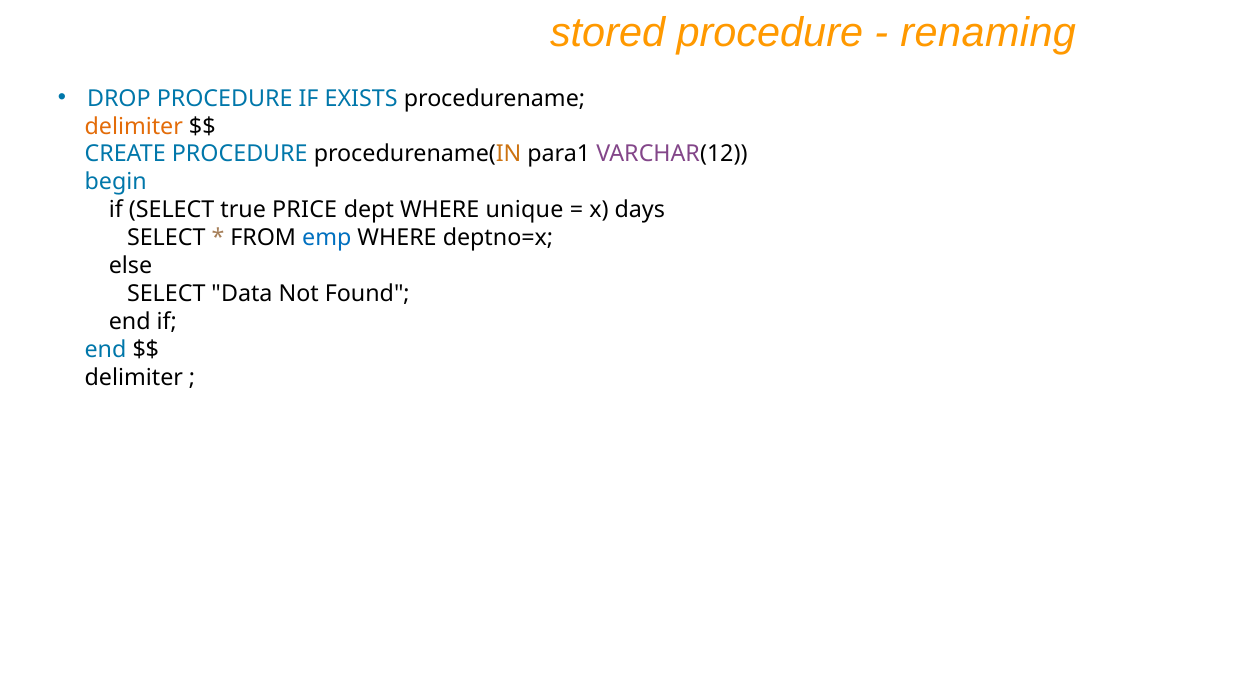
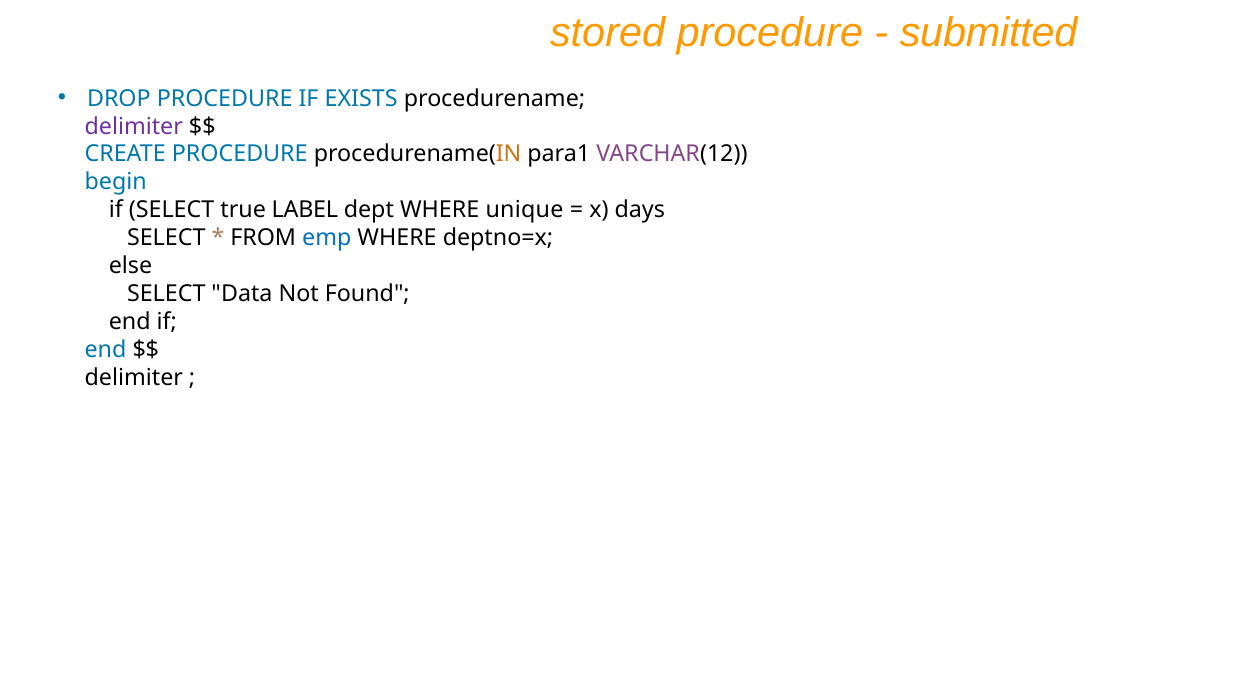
renaming: renaming -> submitted
delimiter at (134, 126) colour: orange -> purple
PRICE: PRICE -> LABEL
